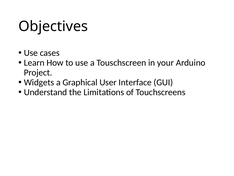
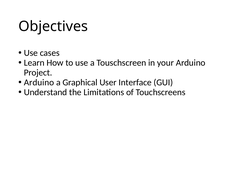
Widgets at (39, 82): Widgets -> Arduino
